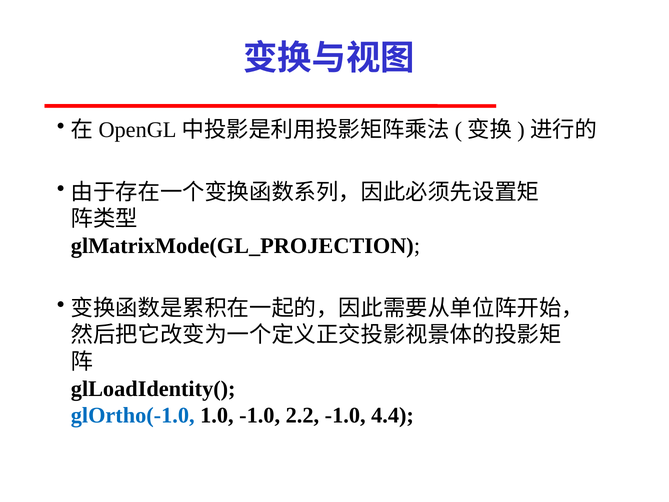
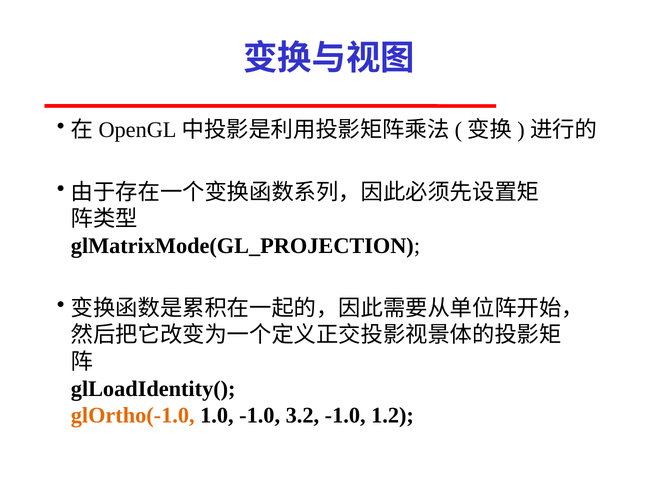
glOrtho(-1.0 colour: blue -> orange
2.2: 2.2 -> 3.2
4.4: 4.4 -> 1.2
